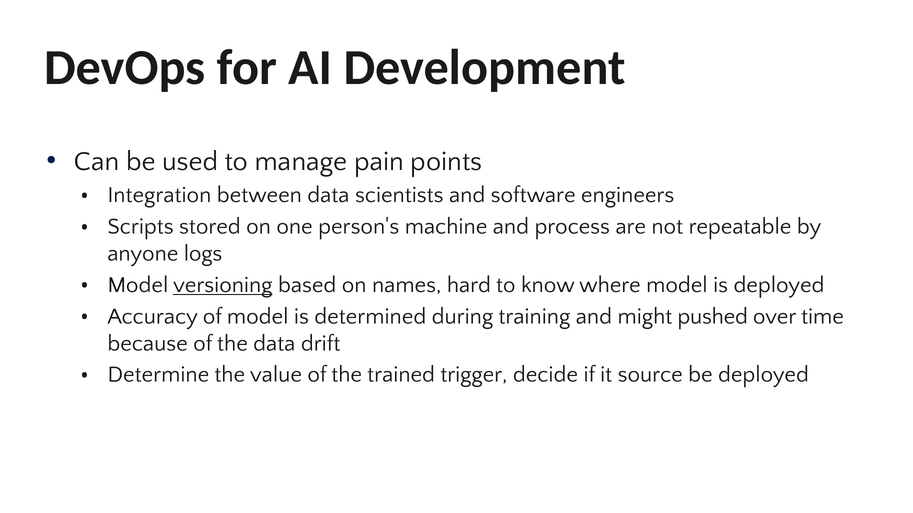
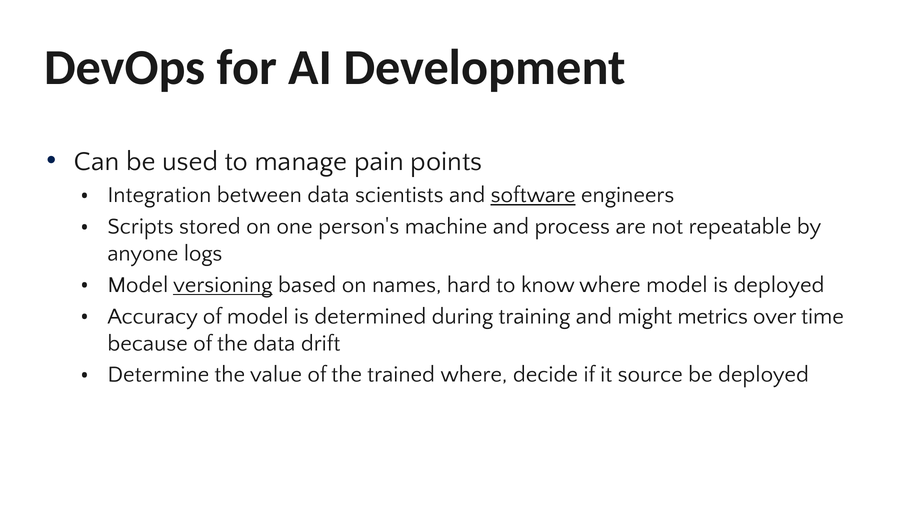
software underline: none -> present
pushed: pushed -> metrics
trained trigger: trigger -> where
